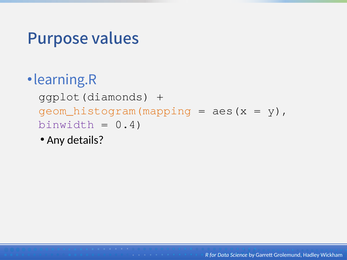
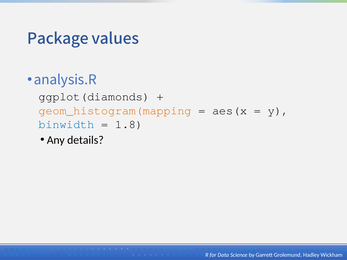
Purpose: Purpose -> Package
learning.R: learning.R -> analysis.R
binwidth colour: purple -> blue
0.4: 0.4 -> 1.8
